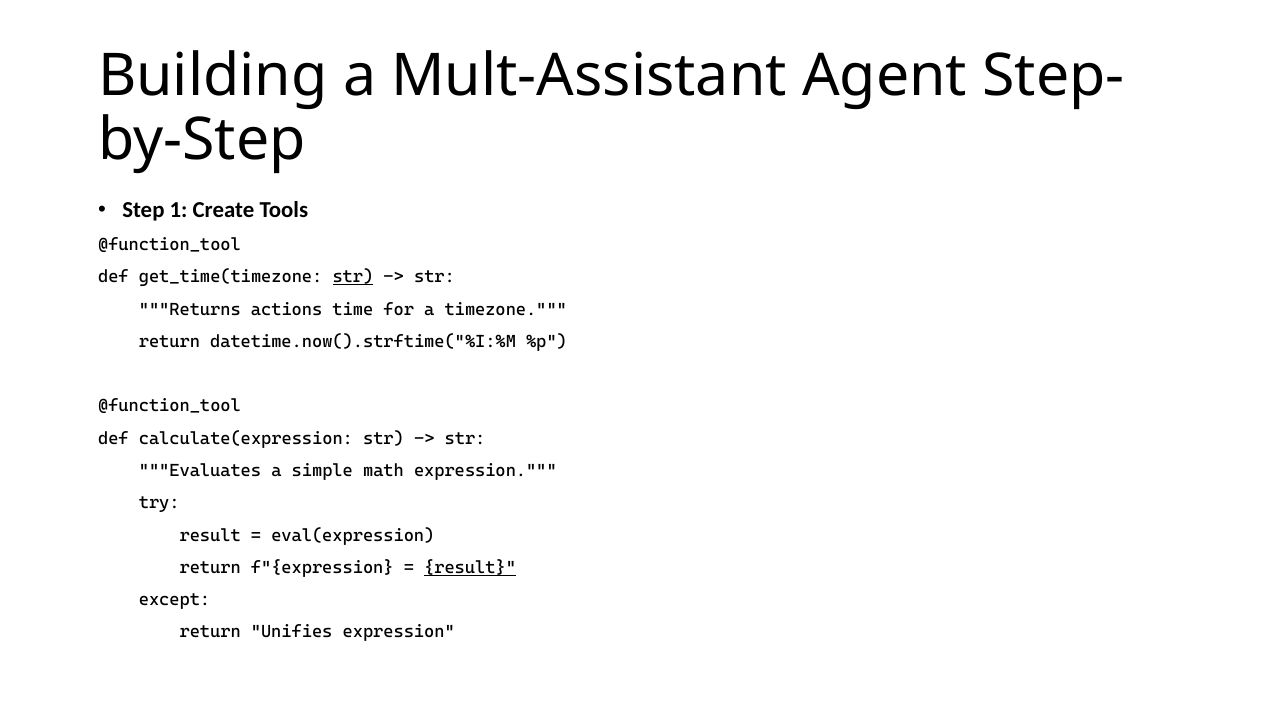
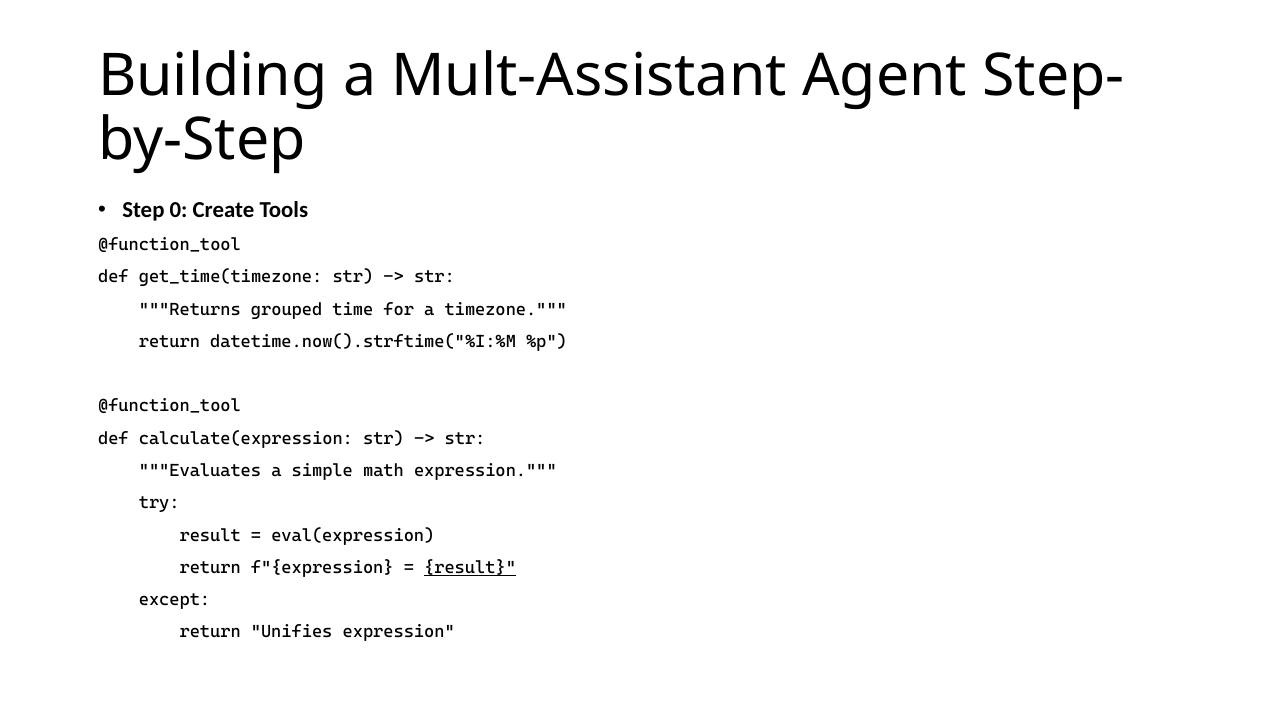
1: 1 -> 0
str at (353, 277) underline: present -> none
actions: actions -> grouped
